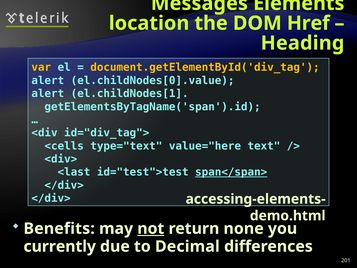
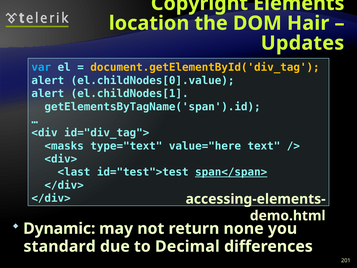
Messages: Messages -> Copyright
Href: Href -> Hair
Heading: Heading -> Updates
var colour: yellow -> light blue
<cells: <cells -> <masks
Benefits: Benefits -> Dynamic
not underline: present -> none
currently: currently -> standard
